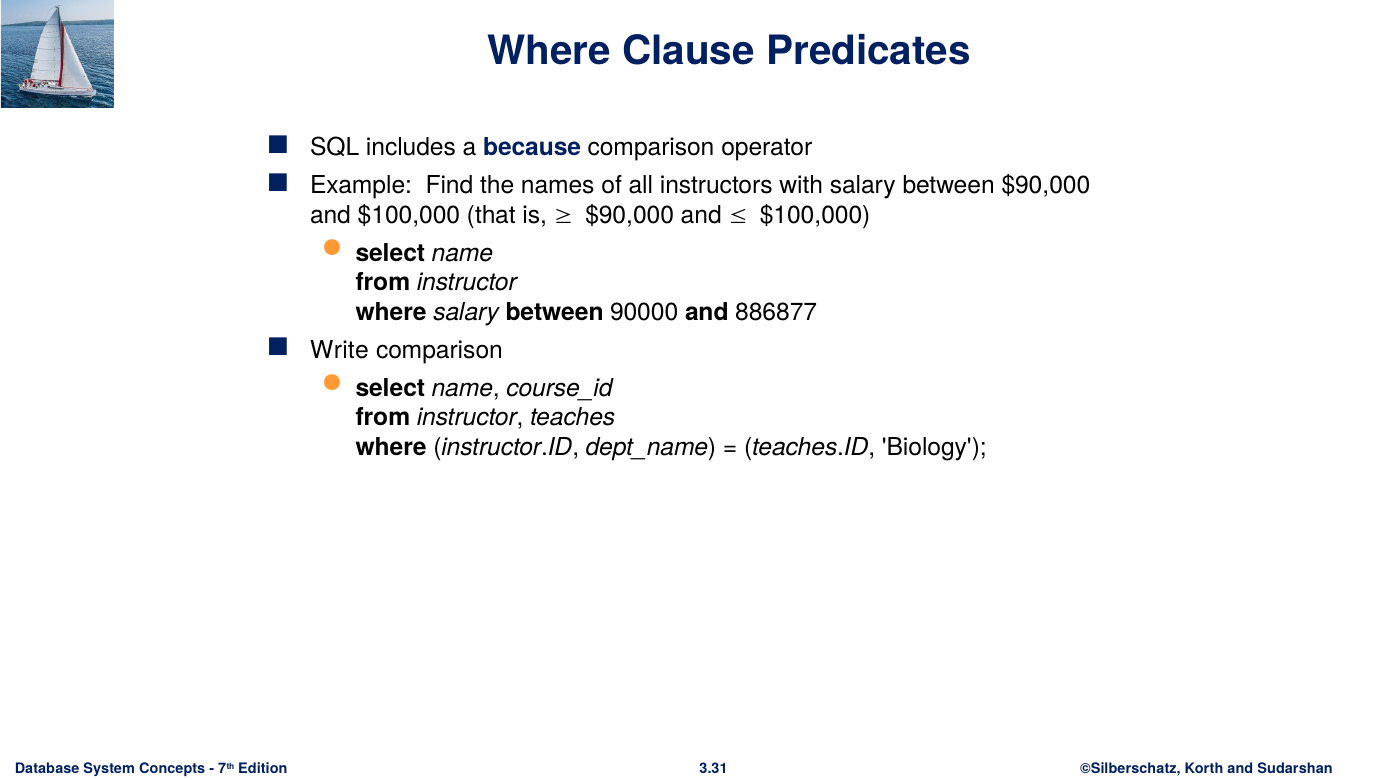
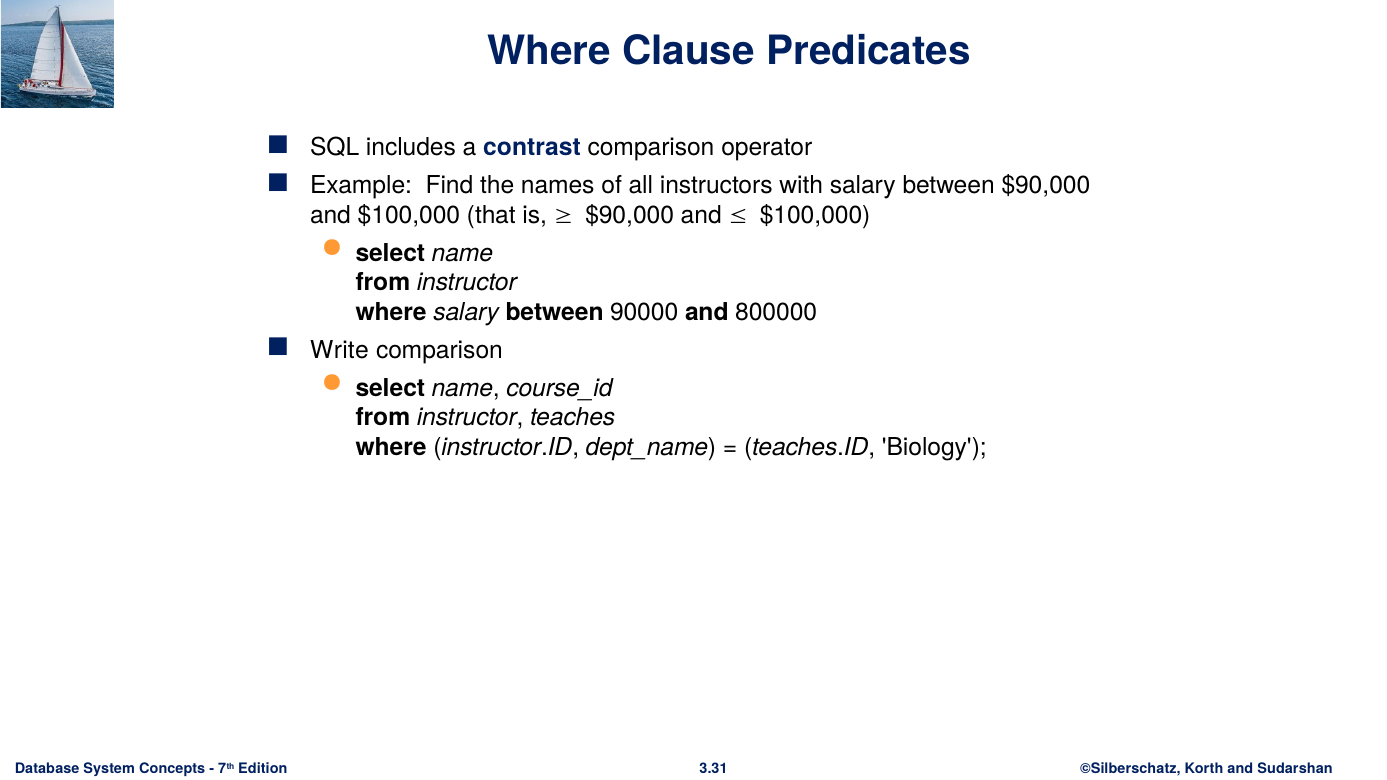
because: because -> contrast
886877: 886877 -> 800000
